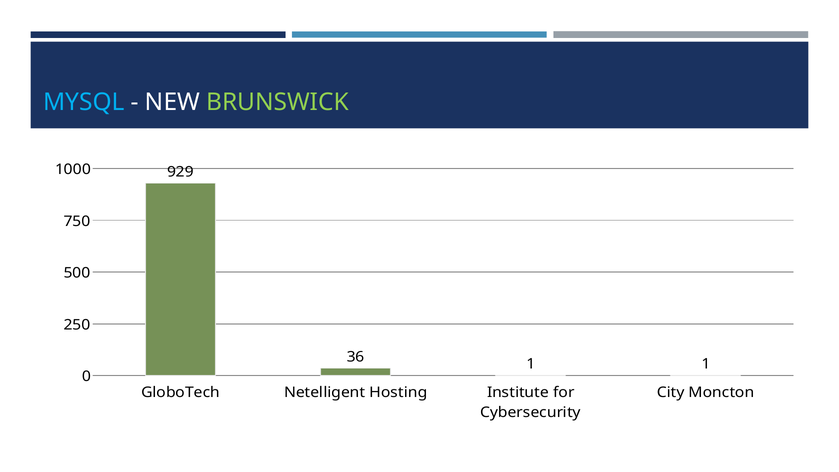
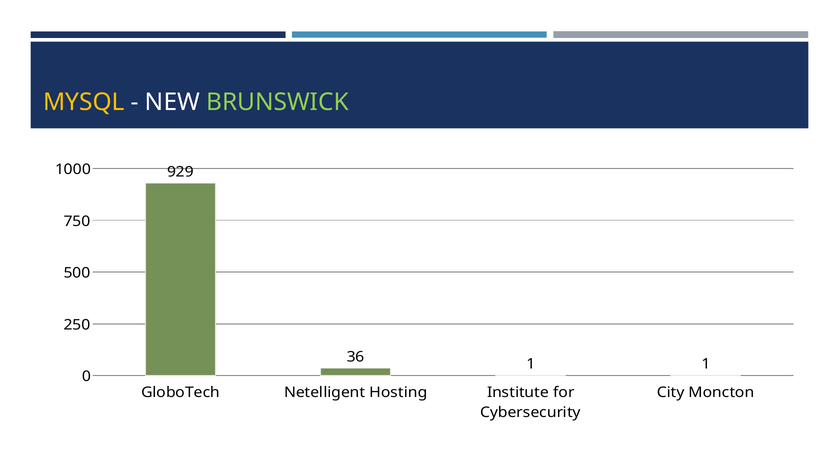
MYSQL colour: light blue -> yellow
